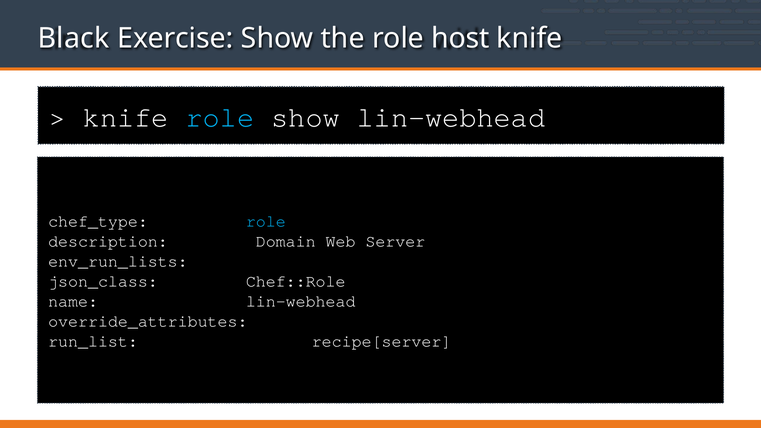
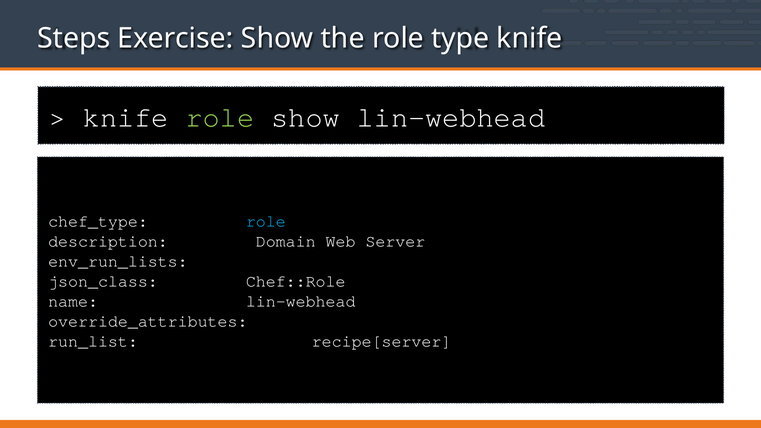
Black: Black -> Steps
host: host -> type
role at (220, 117) colour: light blue -> light green
